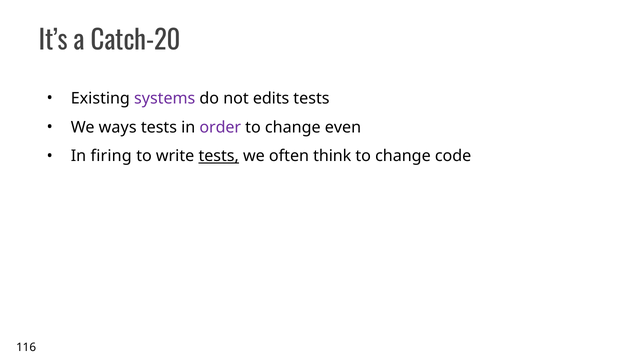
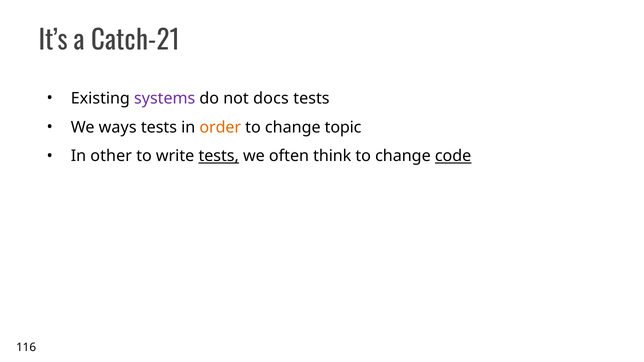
Catch-20: Catch-20 -> Catch-21
edits: edits -> docs
order colour: purple -> orange
even: even -> topic
firing: firing -> other
code underline: none -> present
